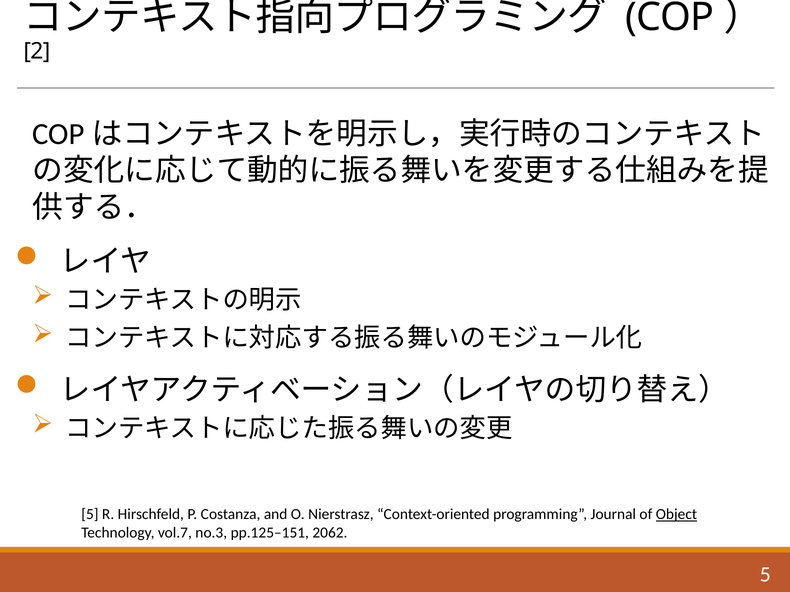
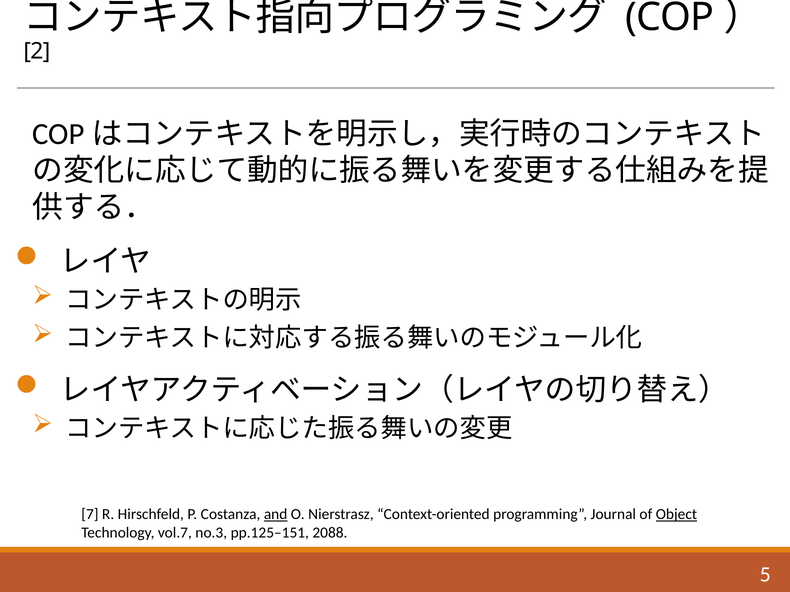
5 at (90, 515): 5 -> 7
and underline: none -> present
2062: 2062 -> 2088
